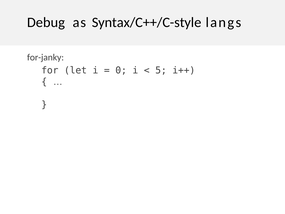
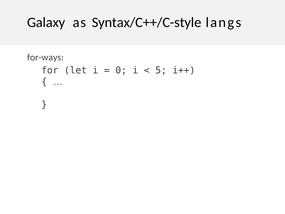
Debug: Debug -> Galaxy
for-janky: for-janky -> for-ways
